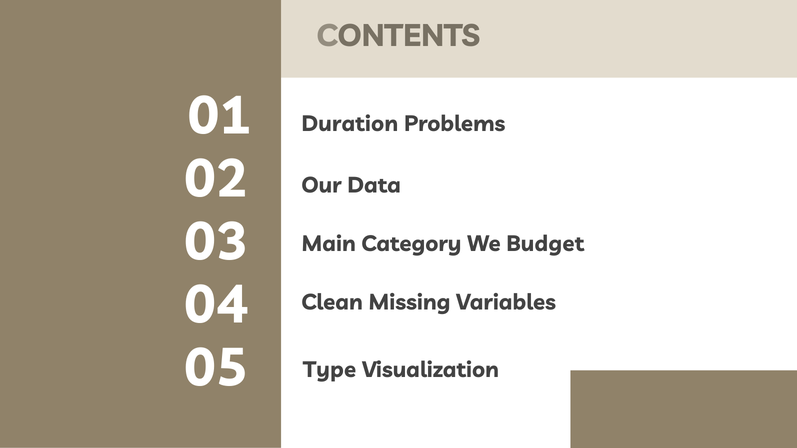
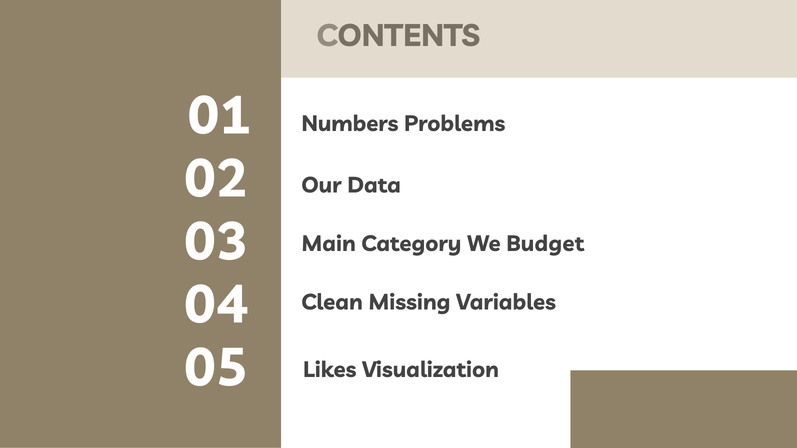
Duration: Duration -> Numbers
Type: Type -> Likes
